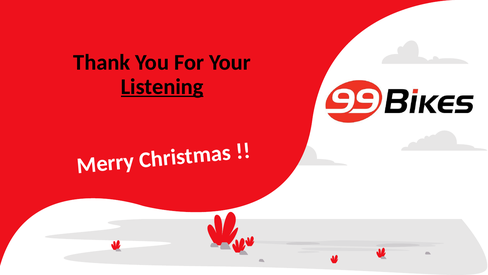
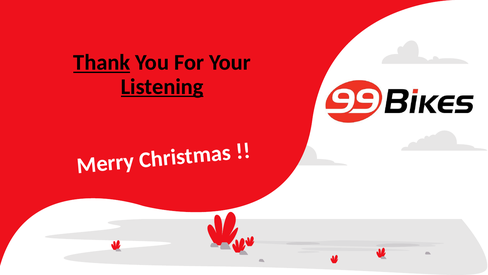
Thank underline: none -> present
